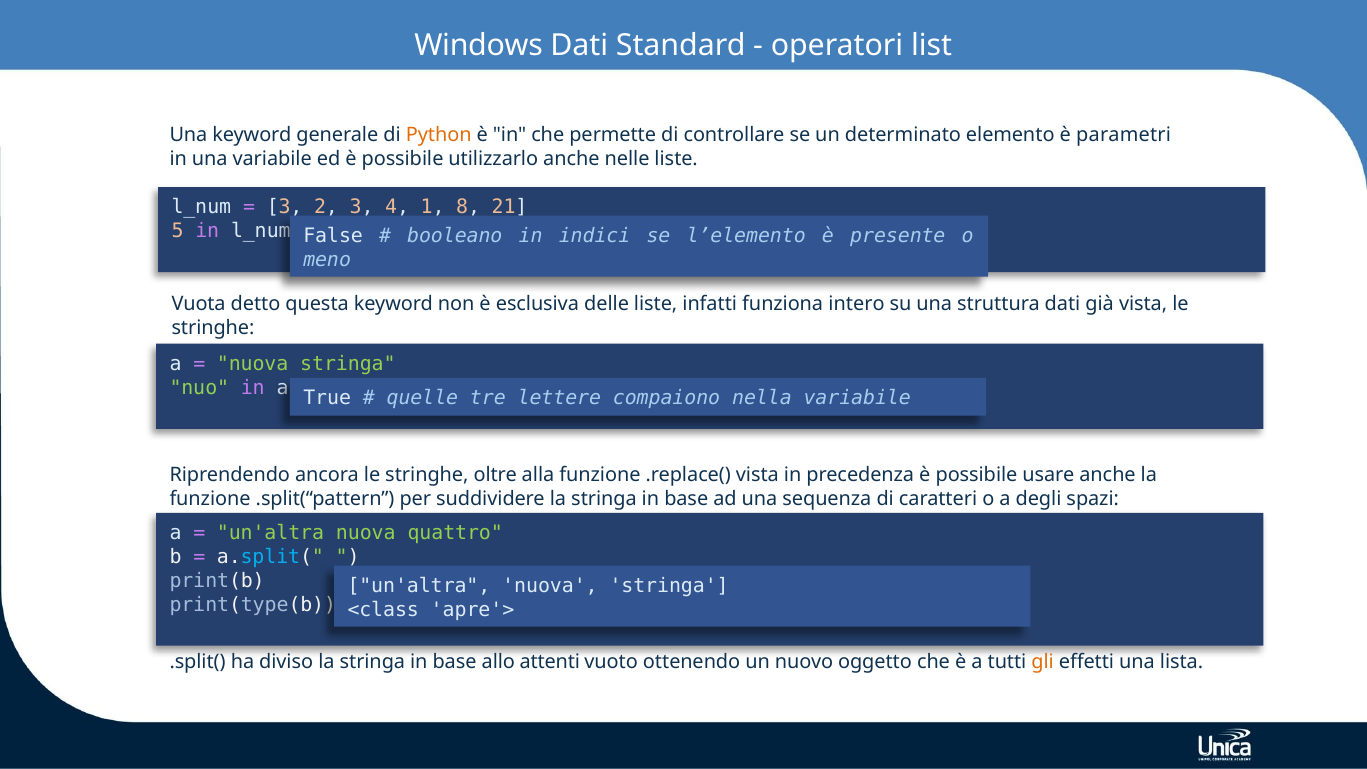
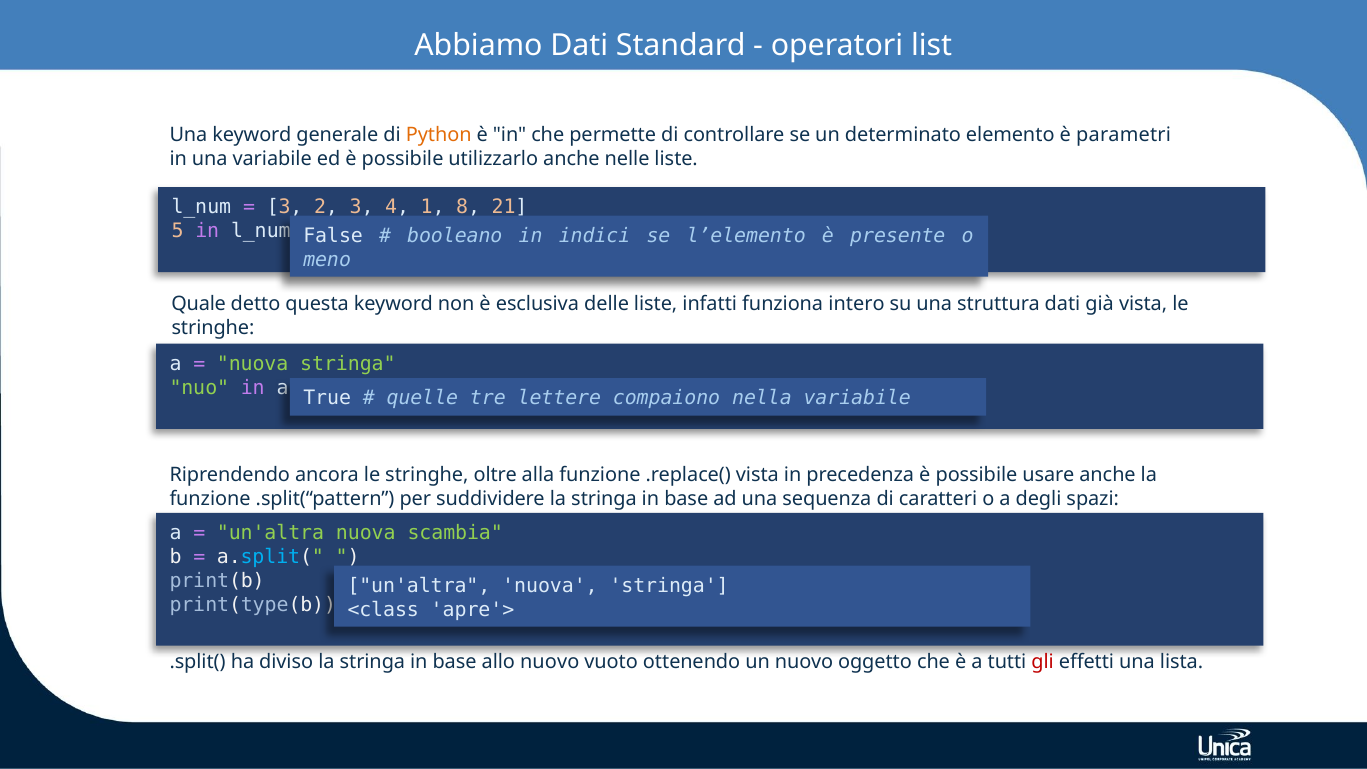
Windows: Windows -> Abbiamo
Vuota: Vuota -> Quale
quattro: quattro -> scambia
allo attenti: attenti -> nuovo
gli colour: orange -> red
